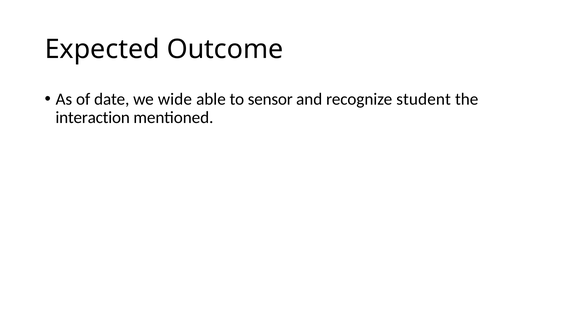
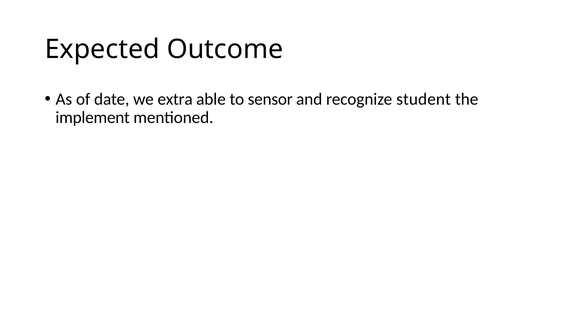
wide: wide -> extra
interaction: interaction -> implement
